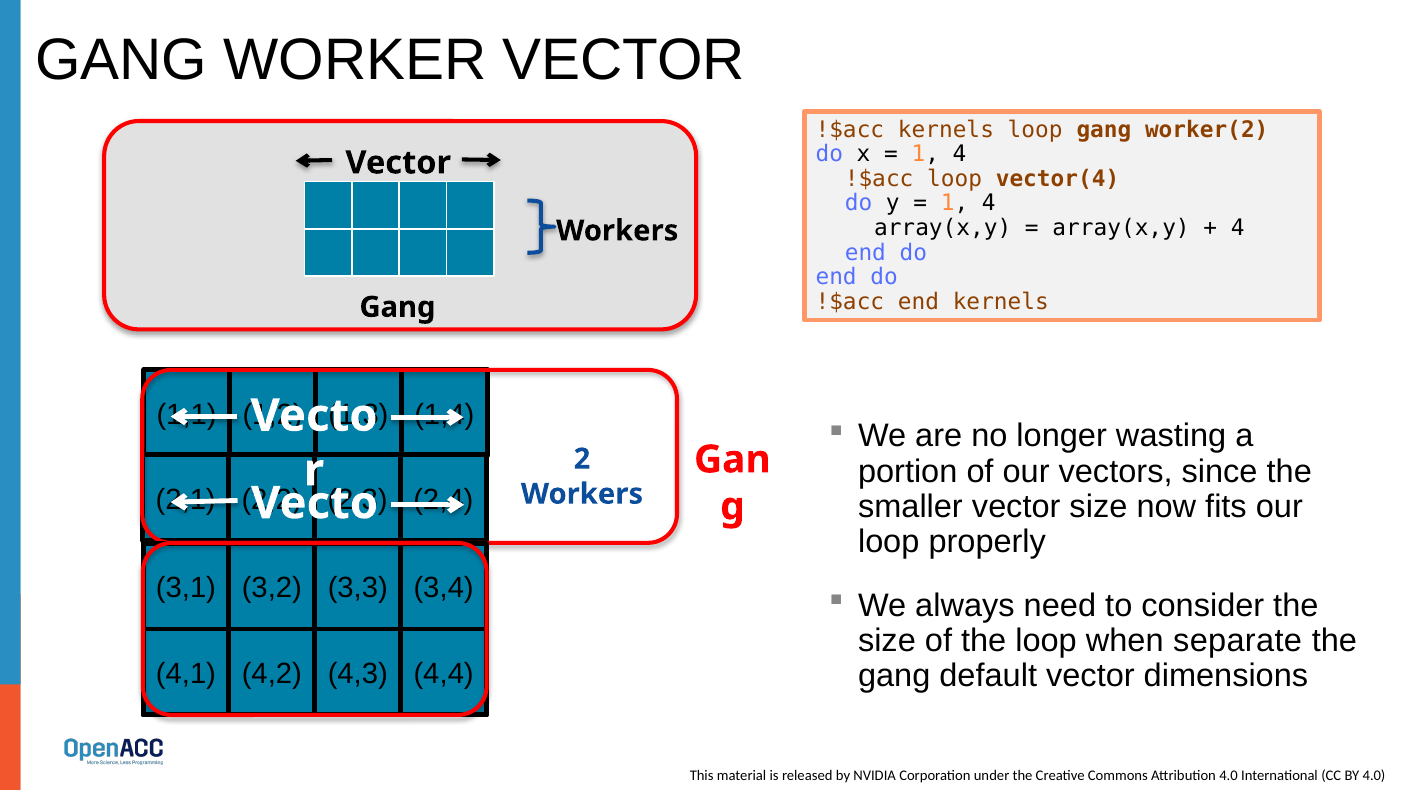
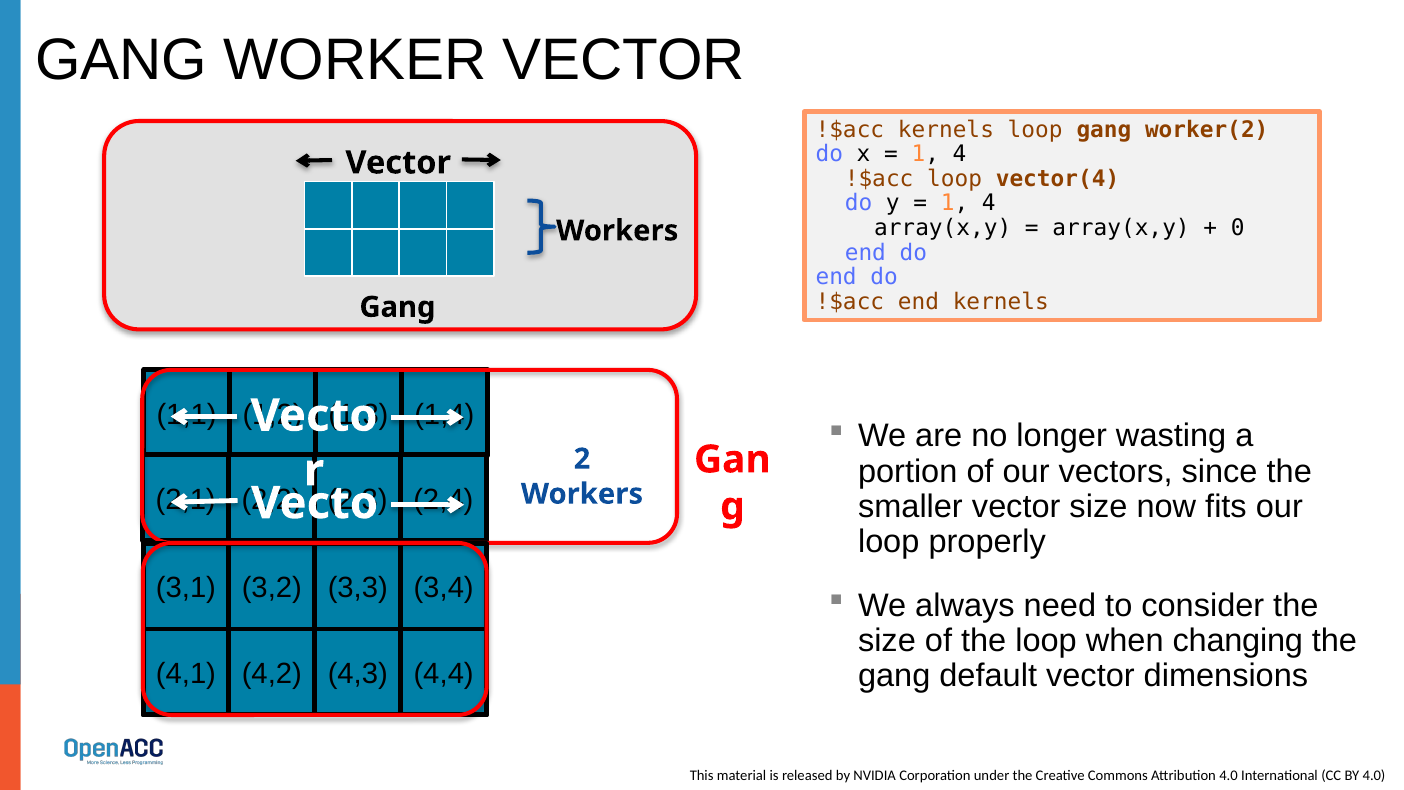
4 at (1238, 228): 4 -> 0
separate: separate -> changing
